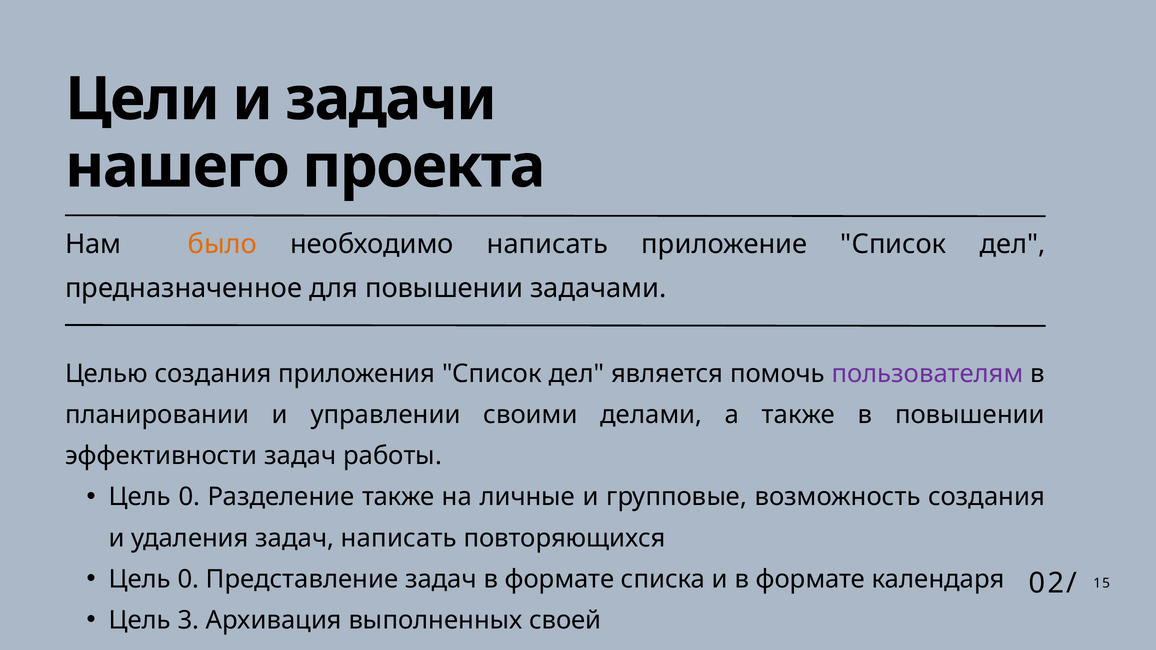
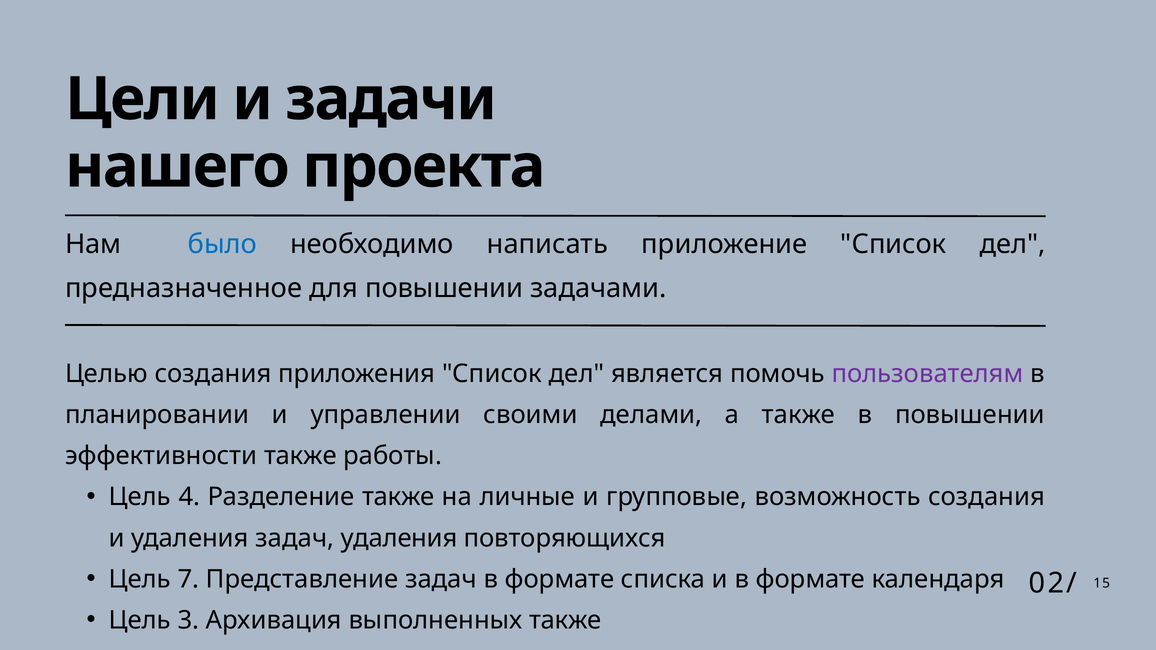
было colour: orange -> blue
эффективности задач: задач -> также
0 at (189, 497): 0 -> 4
задач написать: написать -> удаления
0 at (188, 579): 0 -> 7
выполненных своей: своей -> также
